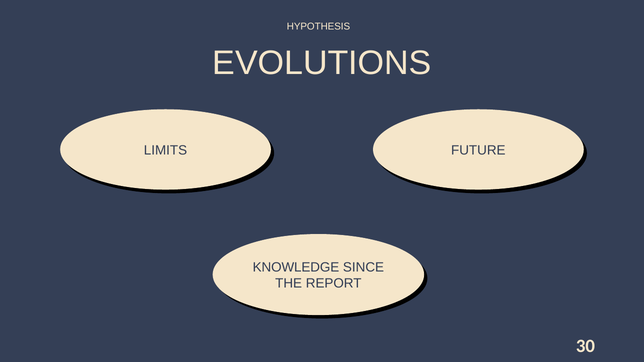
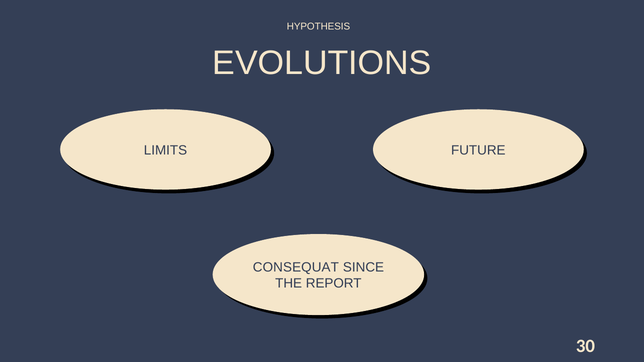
KNOWLEDGE: KNOWLEDGE -> CONSEQUAT
